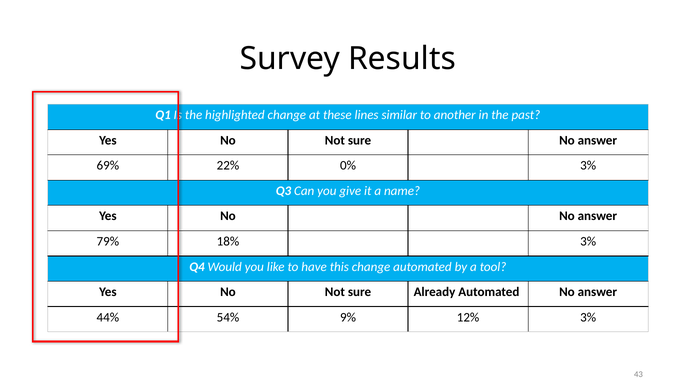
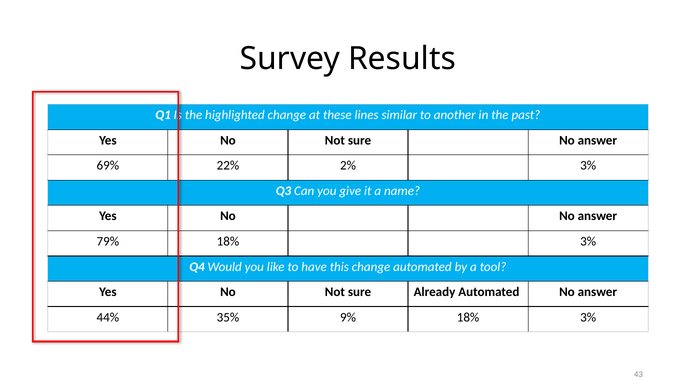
0%: 0% -> 2%
54%: 54% -> 35%
9% 12%: 12% -> 18%
